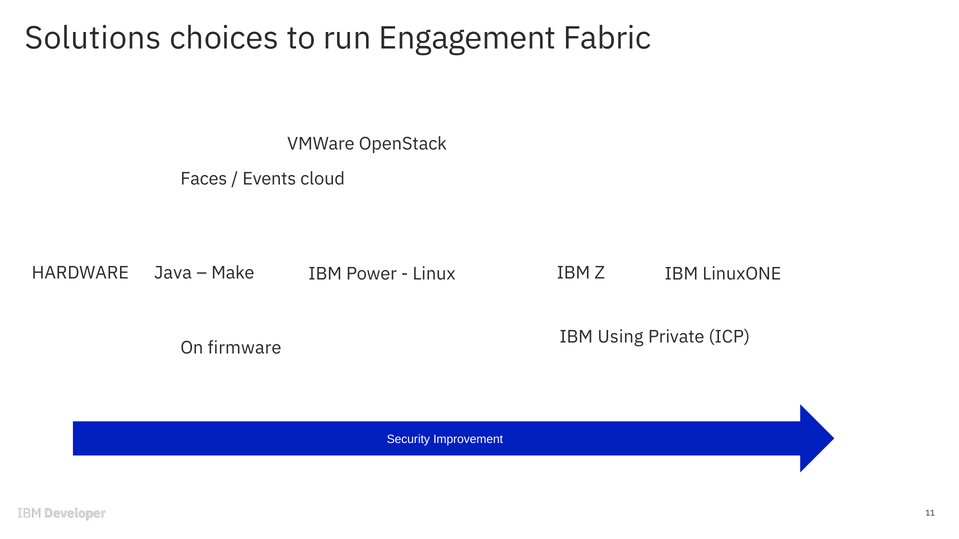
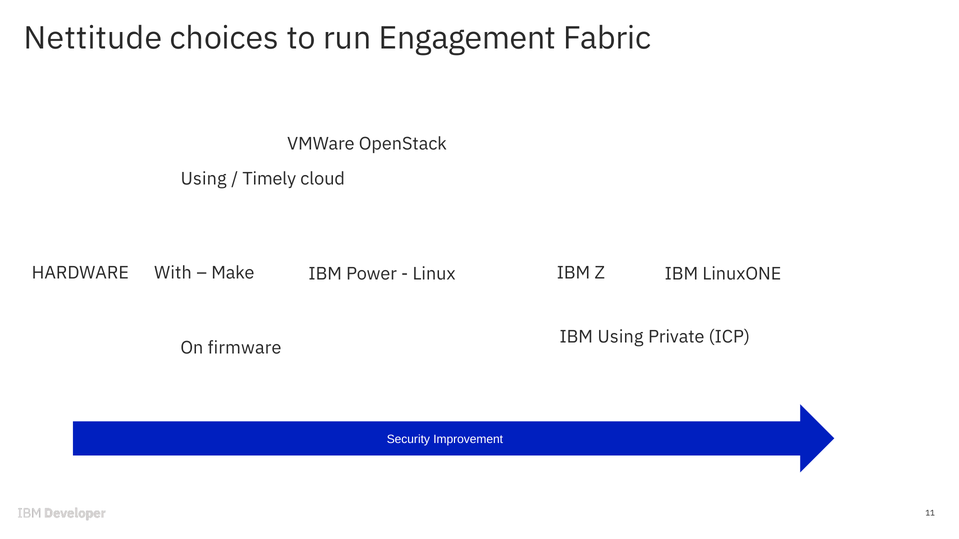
Solutions: Solutions -> Nettitude
Faces at (204, 179): Faces -> Using
Events: Events -> Timely
Java: Java -> With
